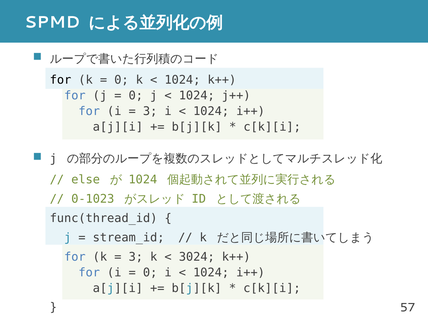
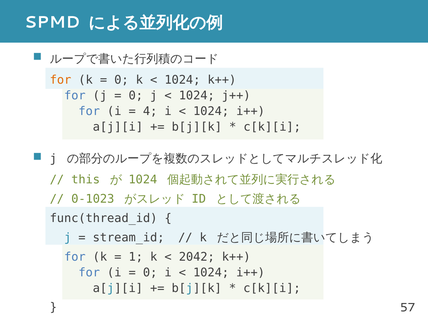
for at (61, 80) colour: black -> orange
3 at (150, 111): 3 -> 4
else: else -> this
3 at (136, 257): 3 -> 1
3024: 3024 -> 2042
